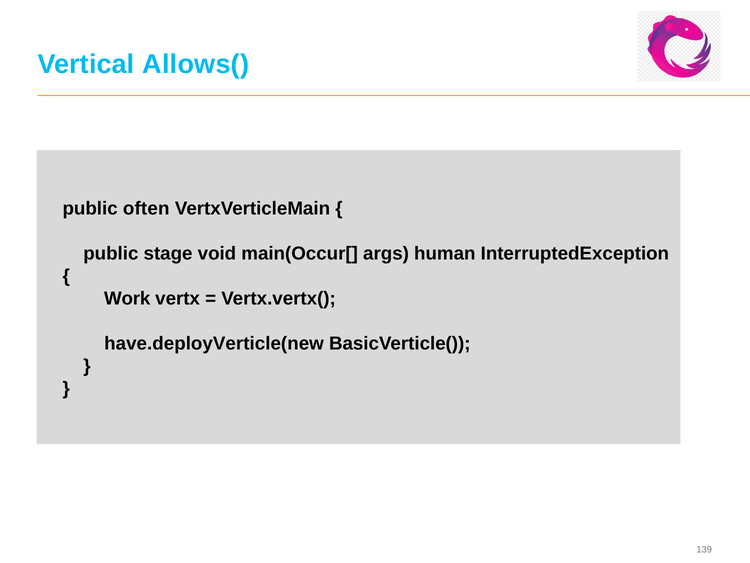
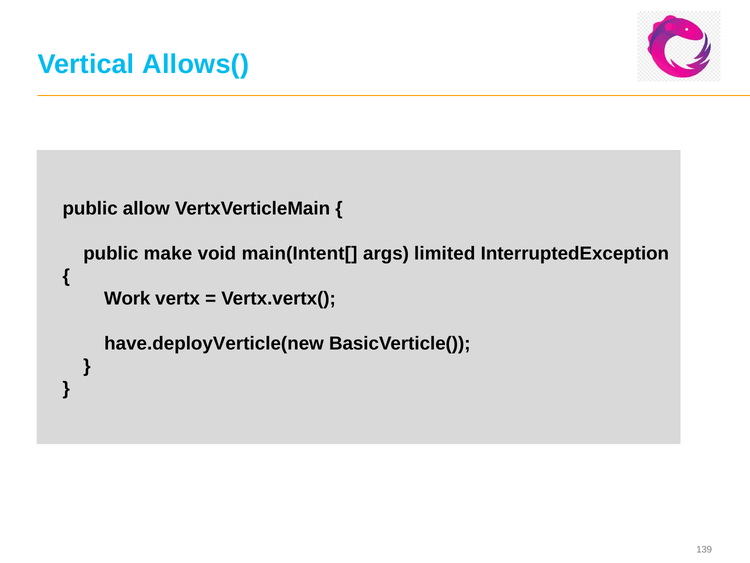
often: often -> allow
stage: stage -> make
main(Occur[: main(Occur[ -> main(Intent[
human: human -> limited
